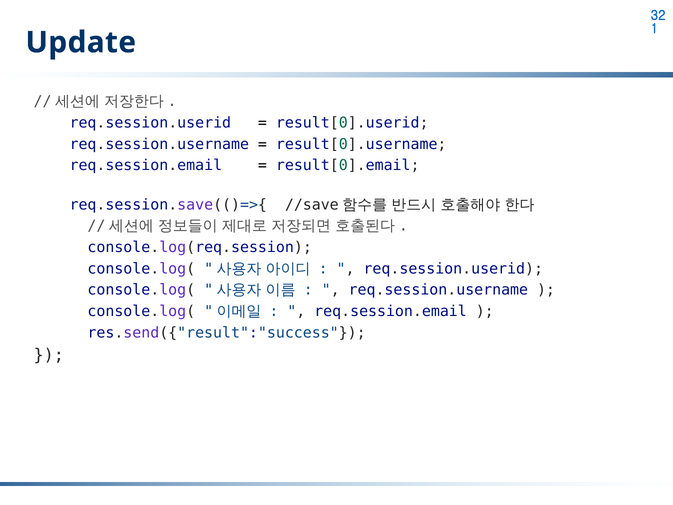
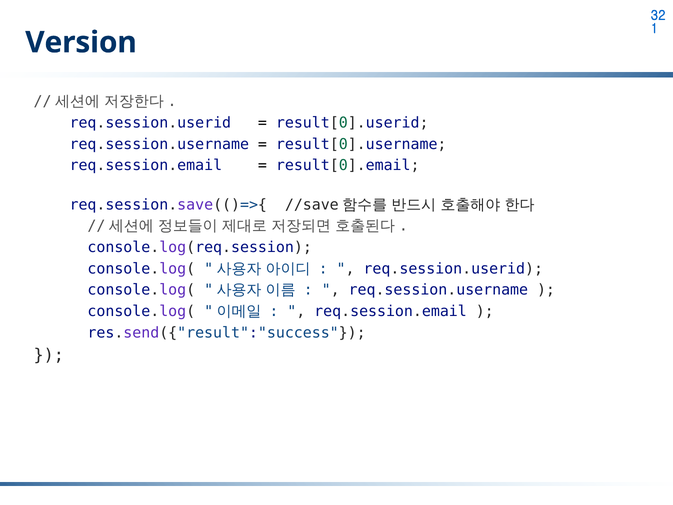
Update: Update -> Version
